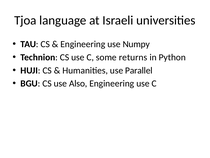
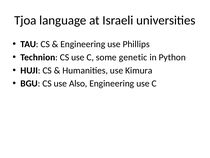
Numpy: Numpy -> Phillips
returns: returns -> genetic
Parallel: Parallel -> Kimura
